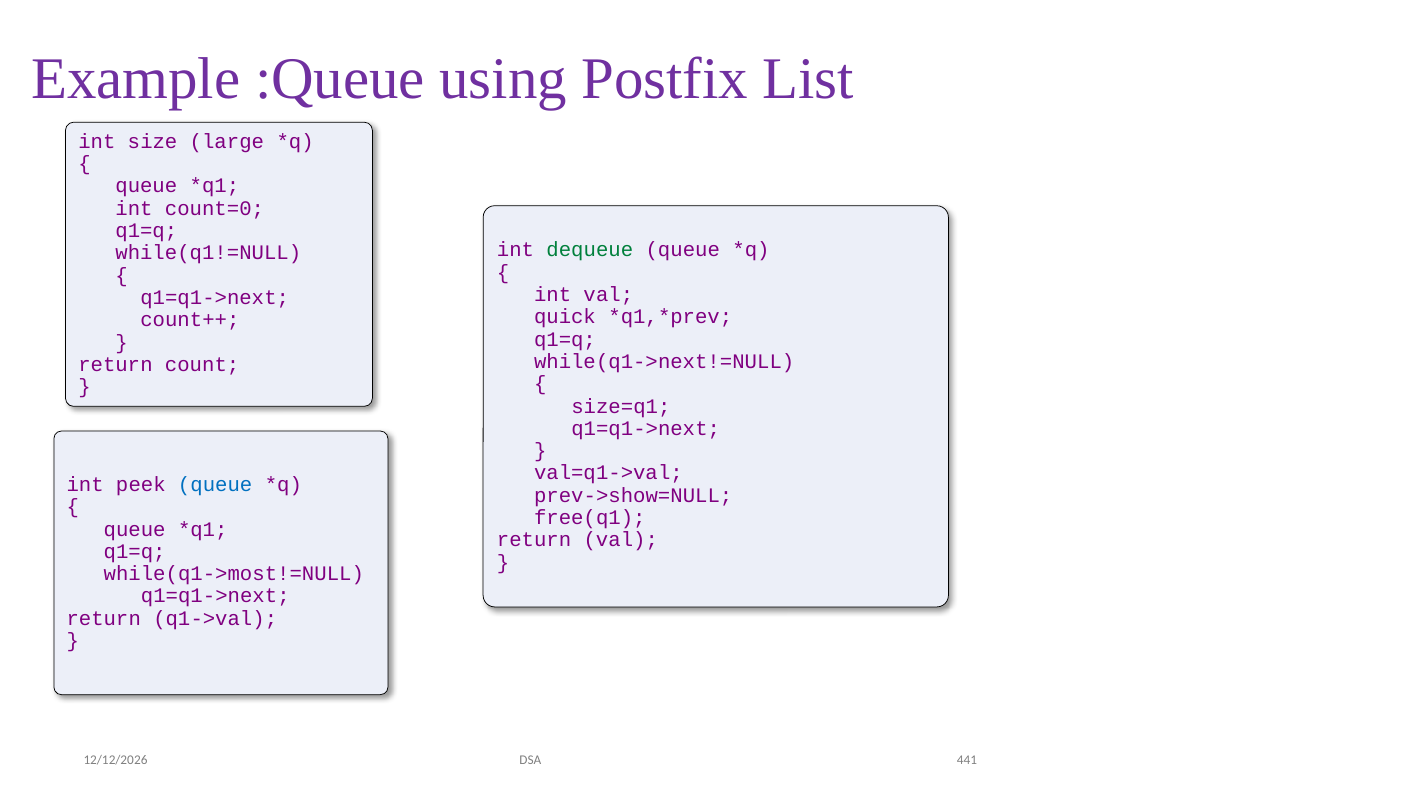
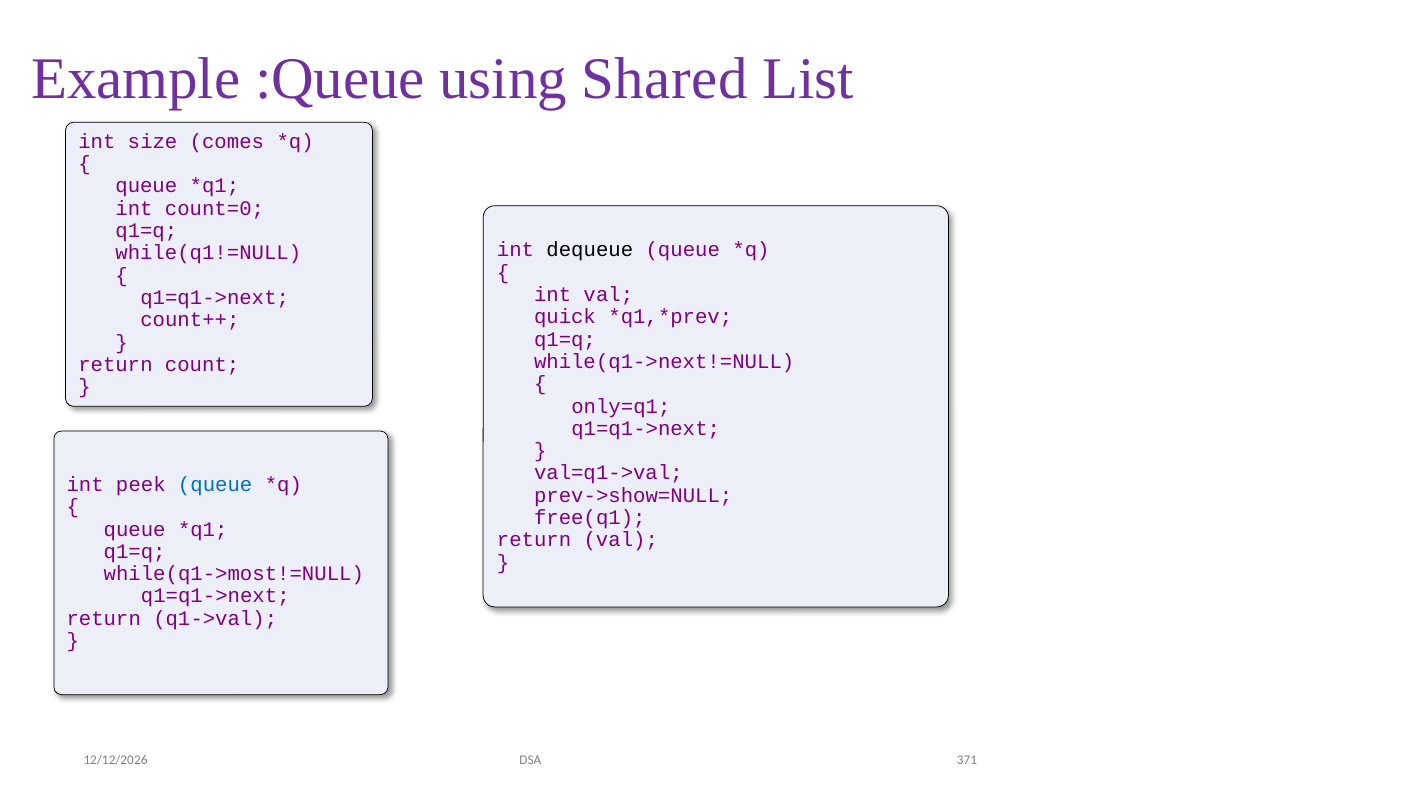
Postfix: Postfix -> Shared
large: large -> comes
dequeue colour: green -> black
size=q1: size=q1 -> only=q1
441: 441 -> 371
